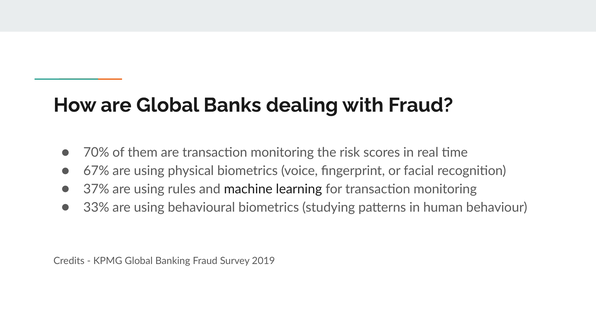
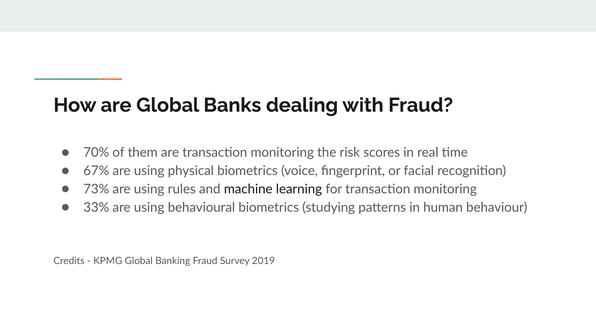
37%: 37% -> 73%
